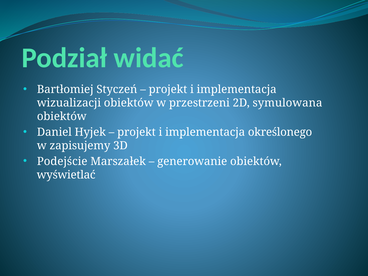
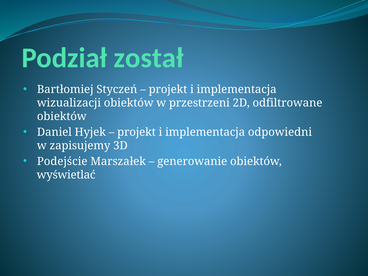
widać: widać -> został
symulowana: symulowana -> odfiltrowane
określonego: określonego -> odpowiedni
